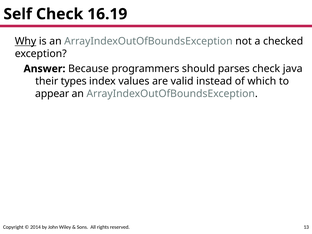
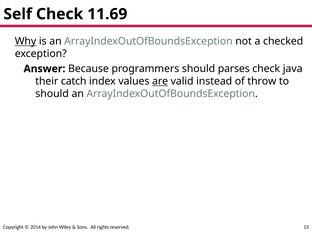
16.19: 16.19 -> 11.69
types: types -> catch
are underline: none -> present
which: which -> throw
appear at (52, 94): appear -> should
